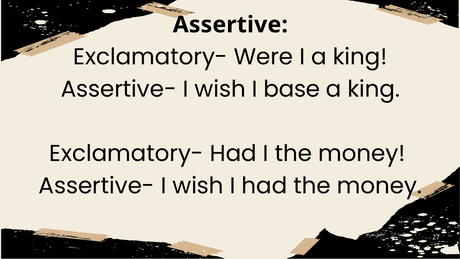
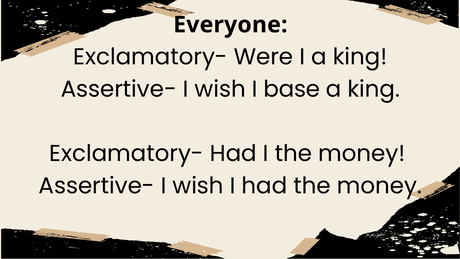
Assertive: Assertive -> Everyone
